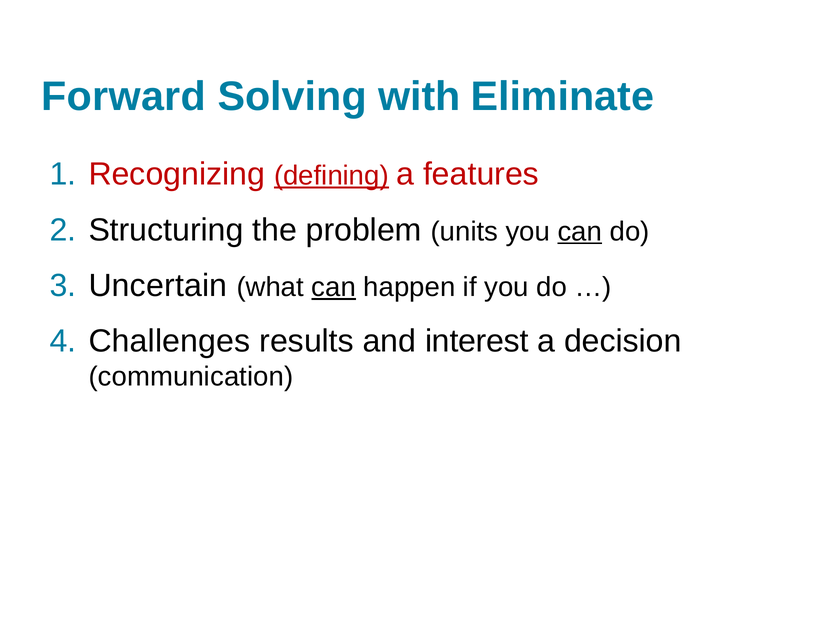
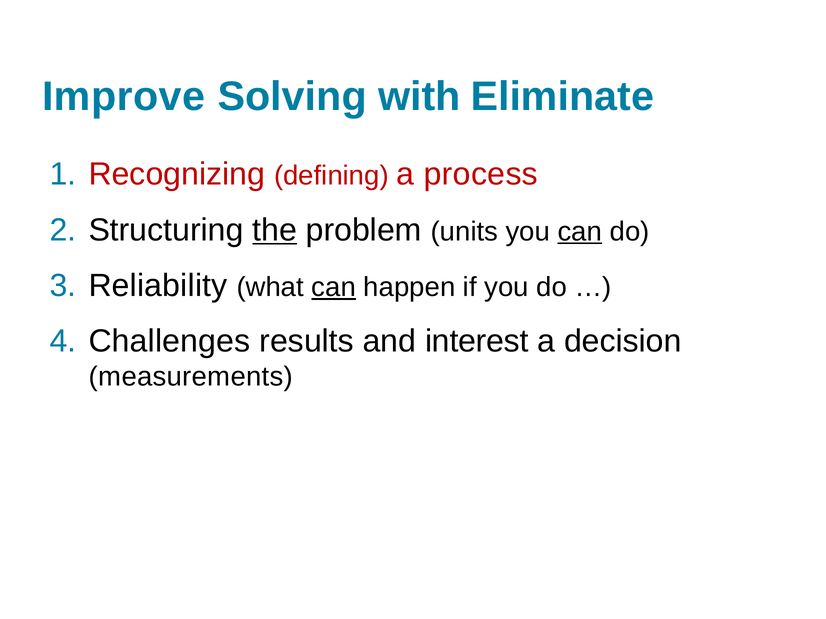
Forward: Forward -> Improve
defining underline: present -> none
features: features -> process
the underline: none -> present
Uncertain: Uncertain -> Reliability
communication: communication -> measurements
